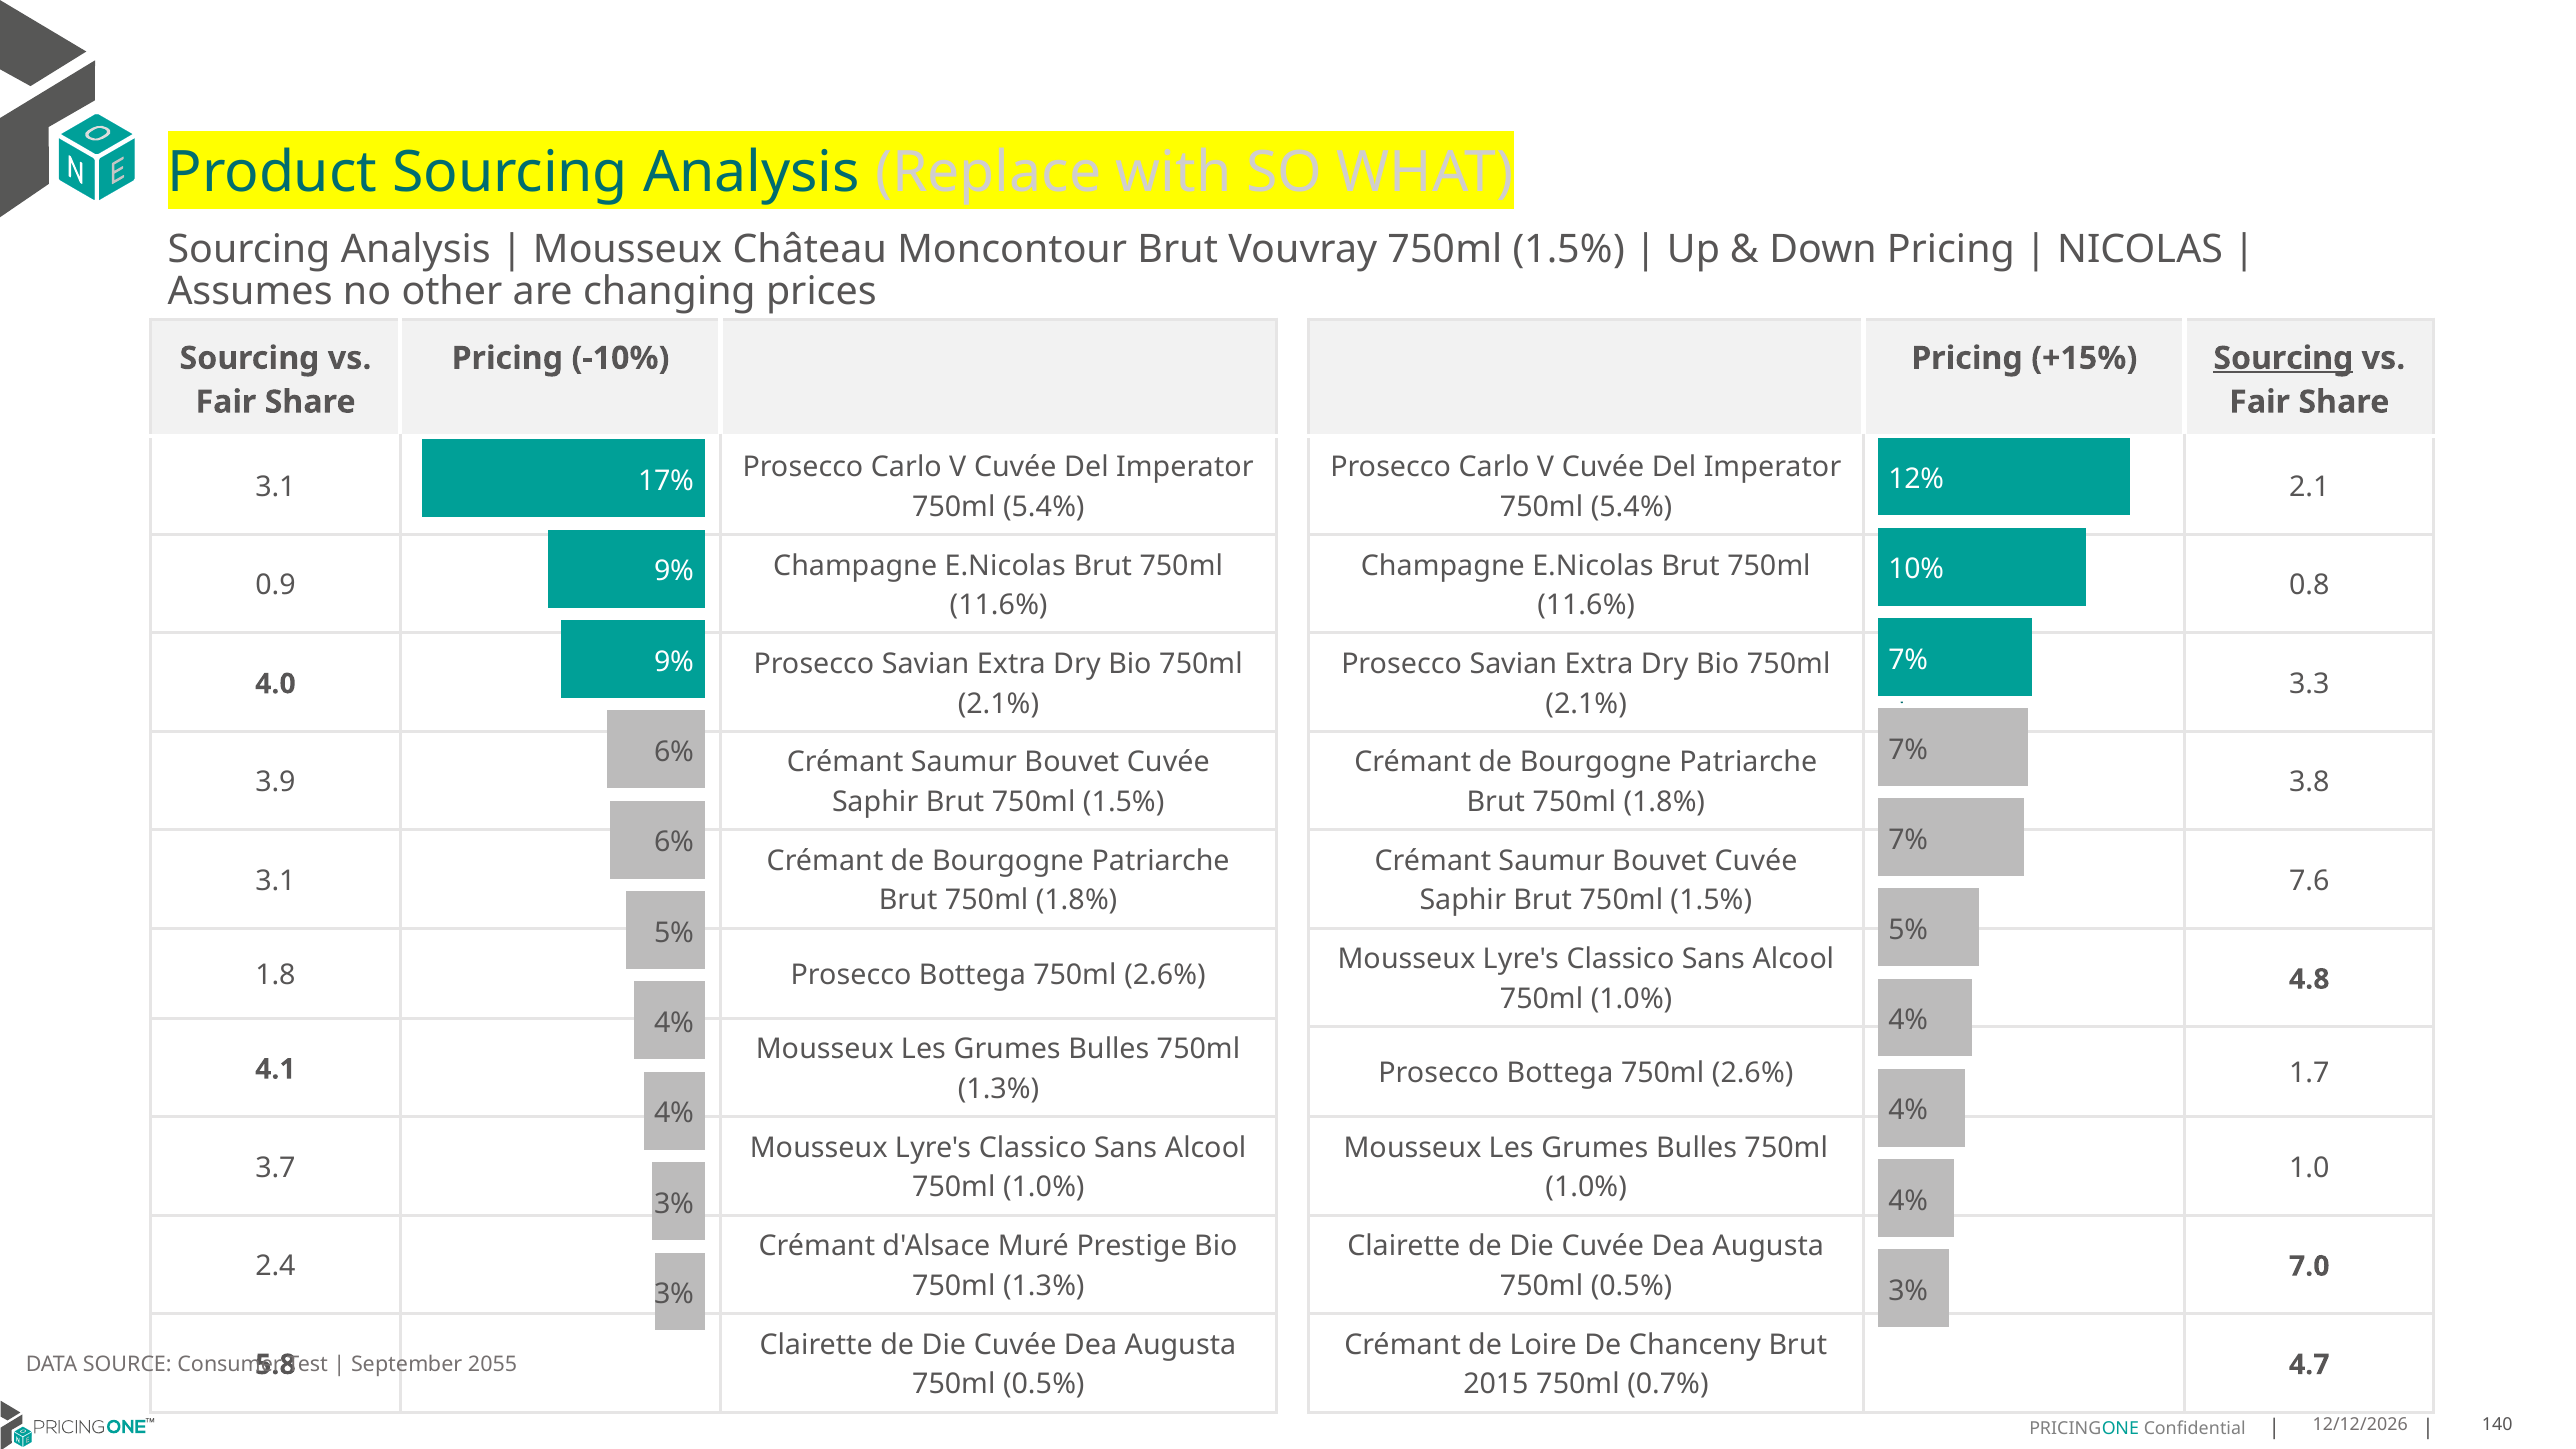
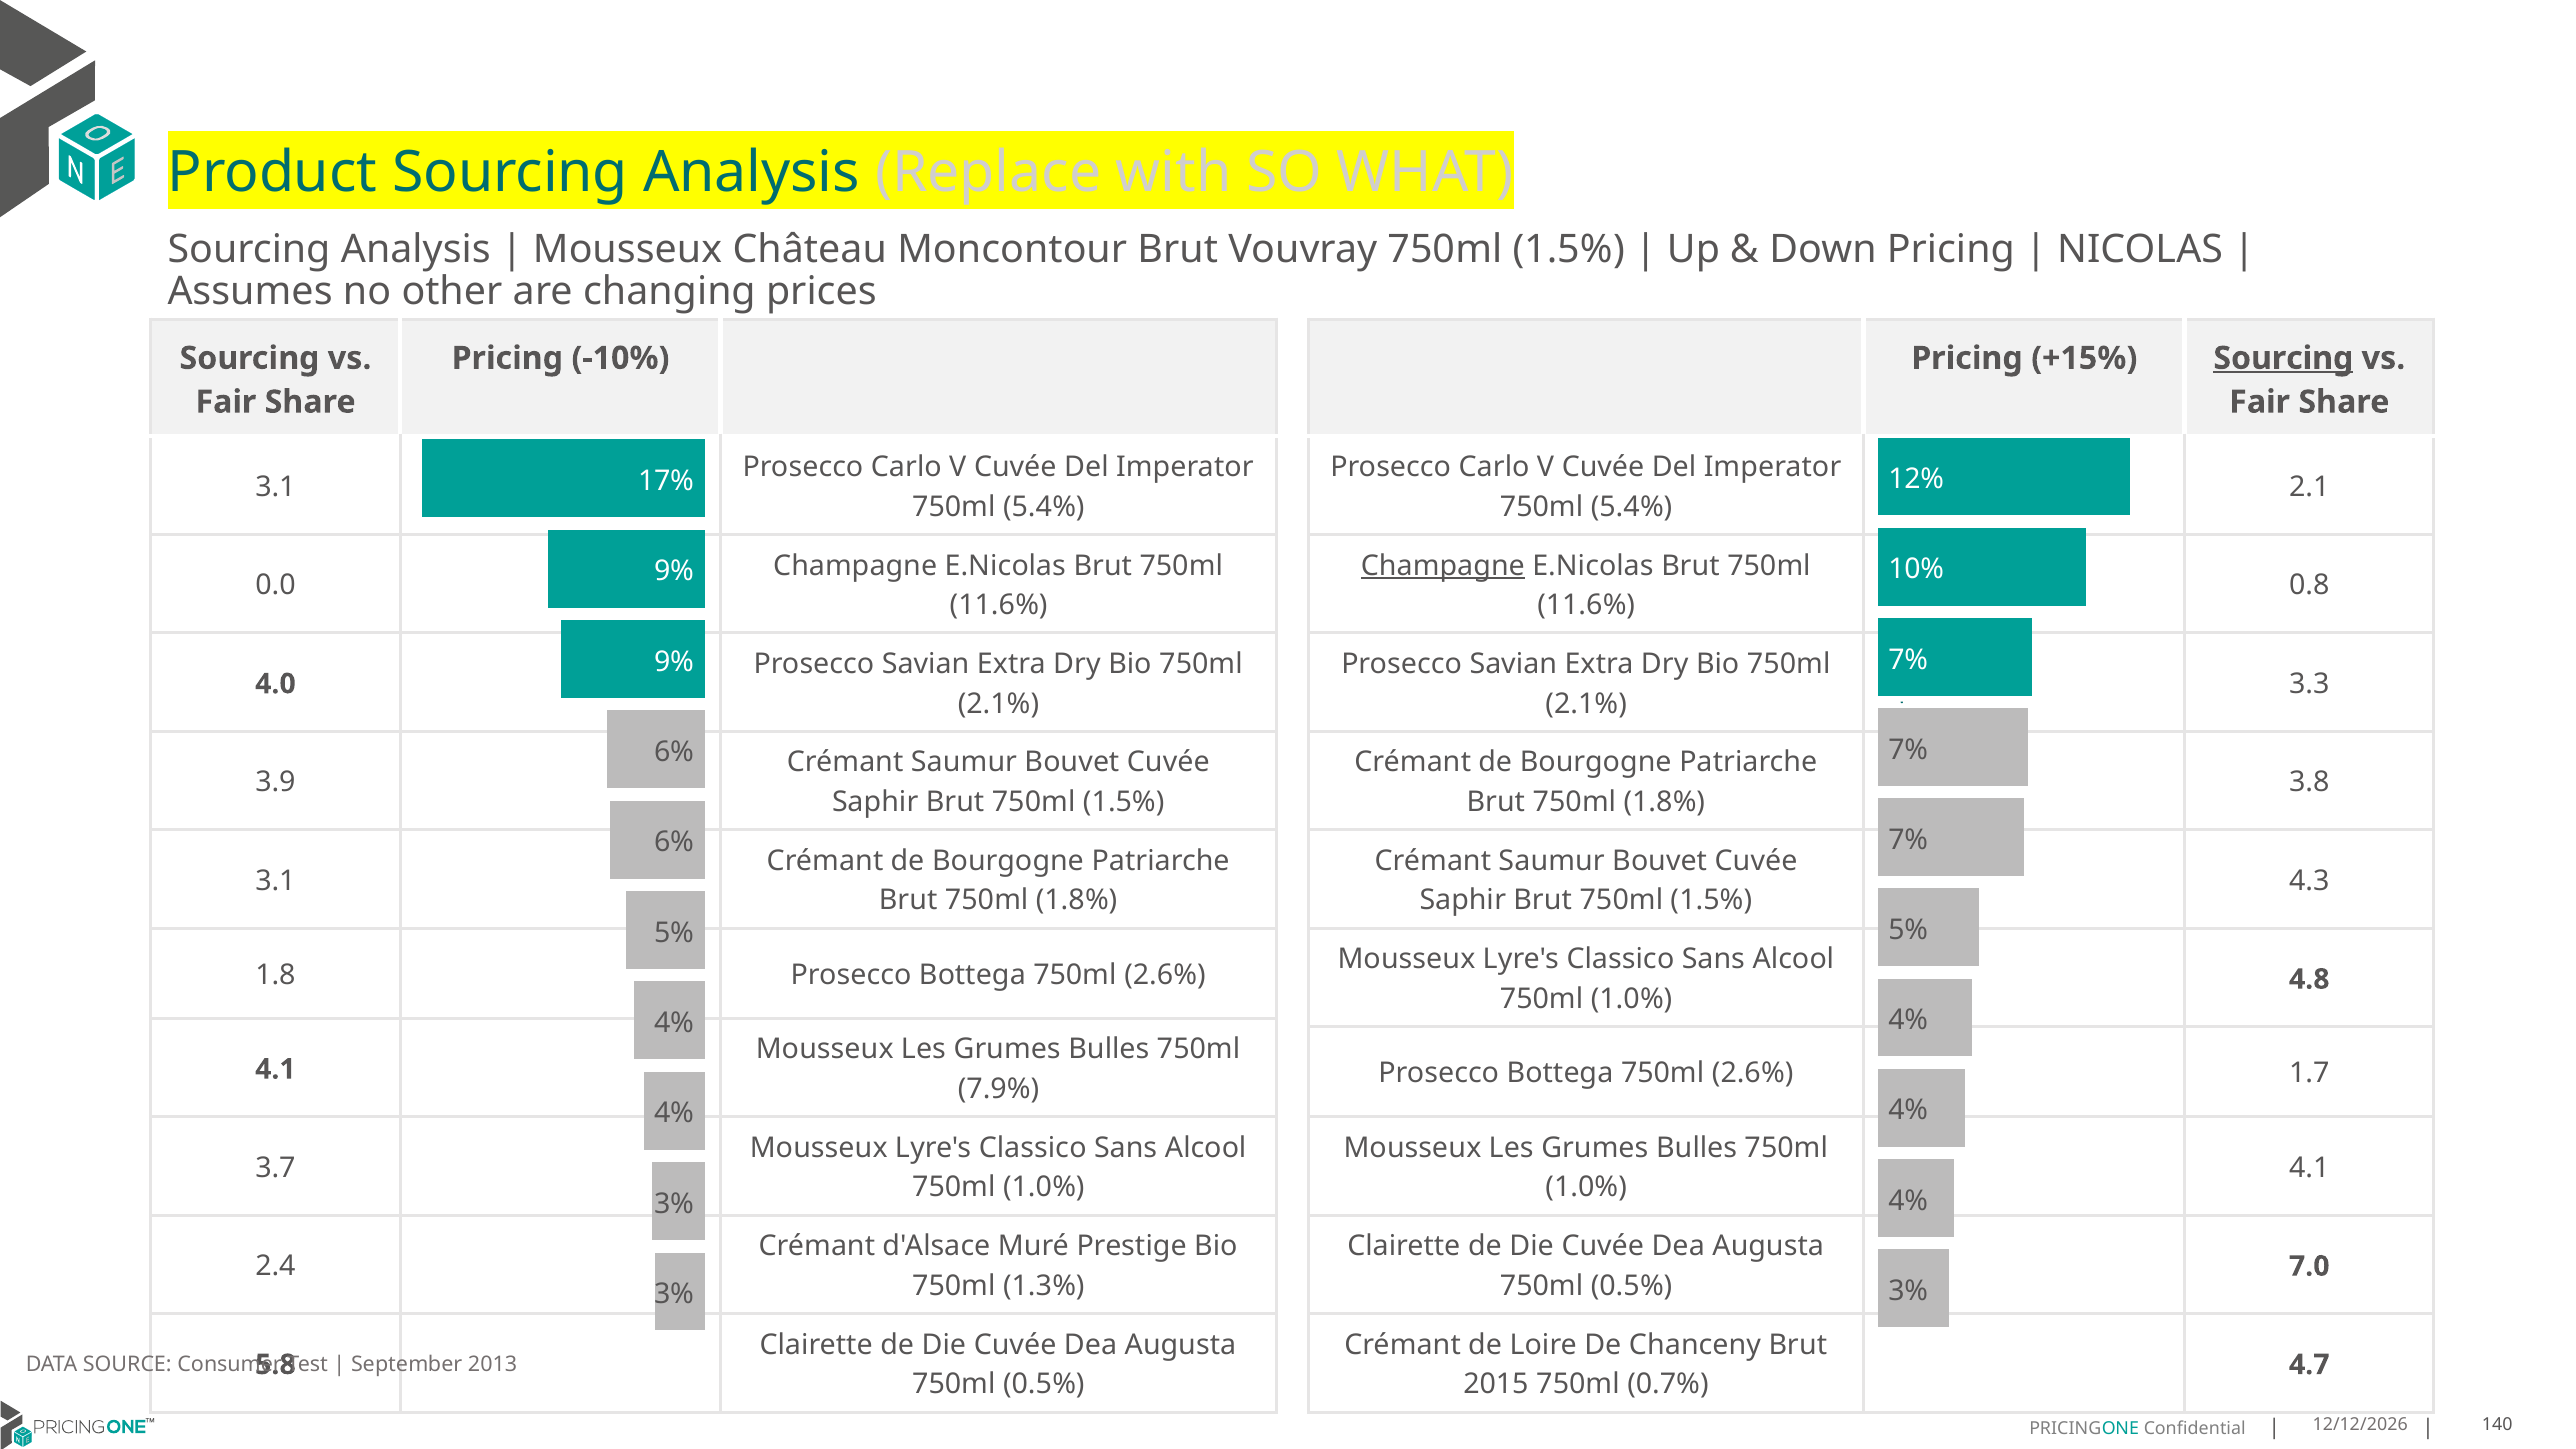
Champagne at (1443, 566) underline: none -> present
0.9: 0.9 -> 0.0
7.6: 7.6 -> 4.3
1.3% at (998, 1089): 1.3% -> 7.9%
1.0 at (2309, 1168): 1.0 -> 4.1
2055: 2055 -> 2013
